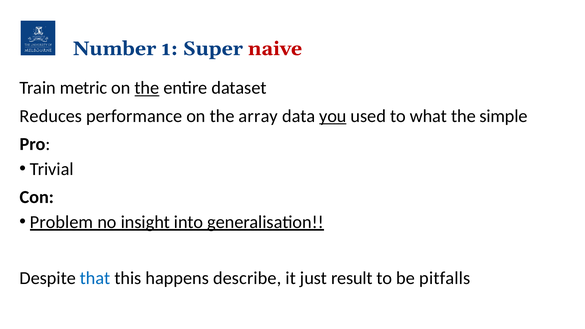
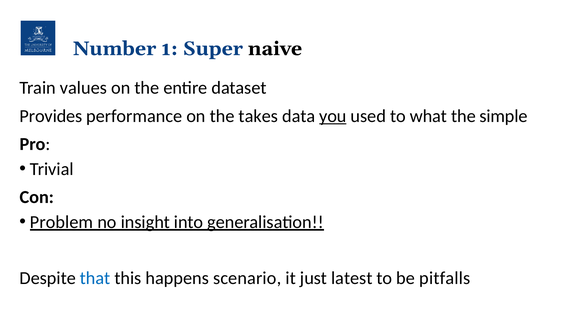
naive colour: red -> black
metric: metric -> values
the at (147, 88) underline: present -> none
Reduces: Reduces -> Provides
array: array -> takes
describe: describe -> scenario
result: result -> latest
